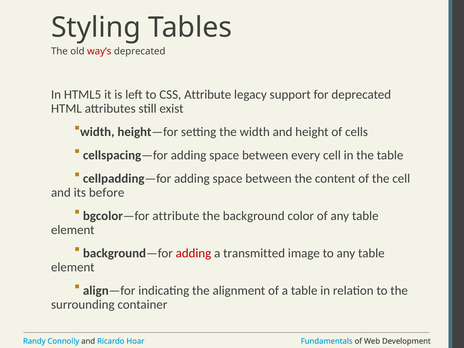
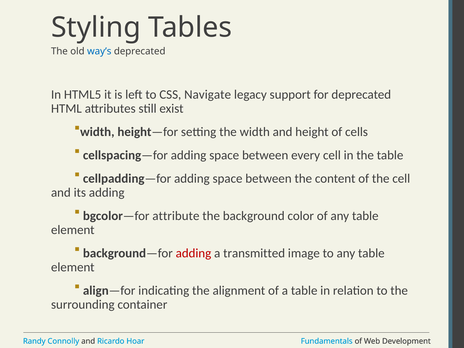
way’s colour: red -> blue
CSS Attribute: Attribute -> Navigate
its before: before -> adding
